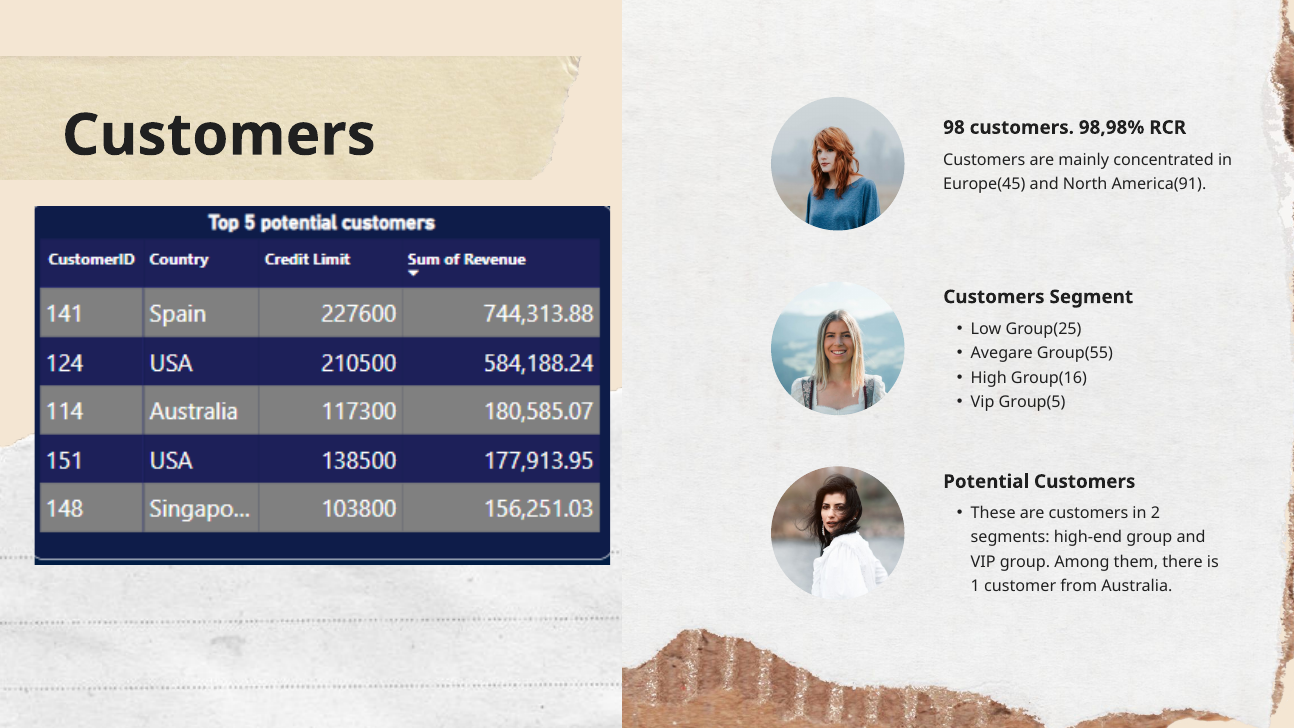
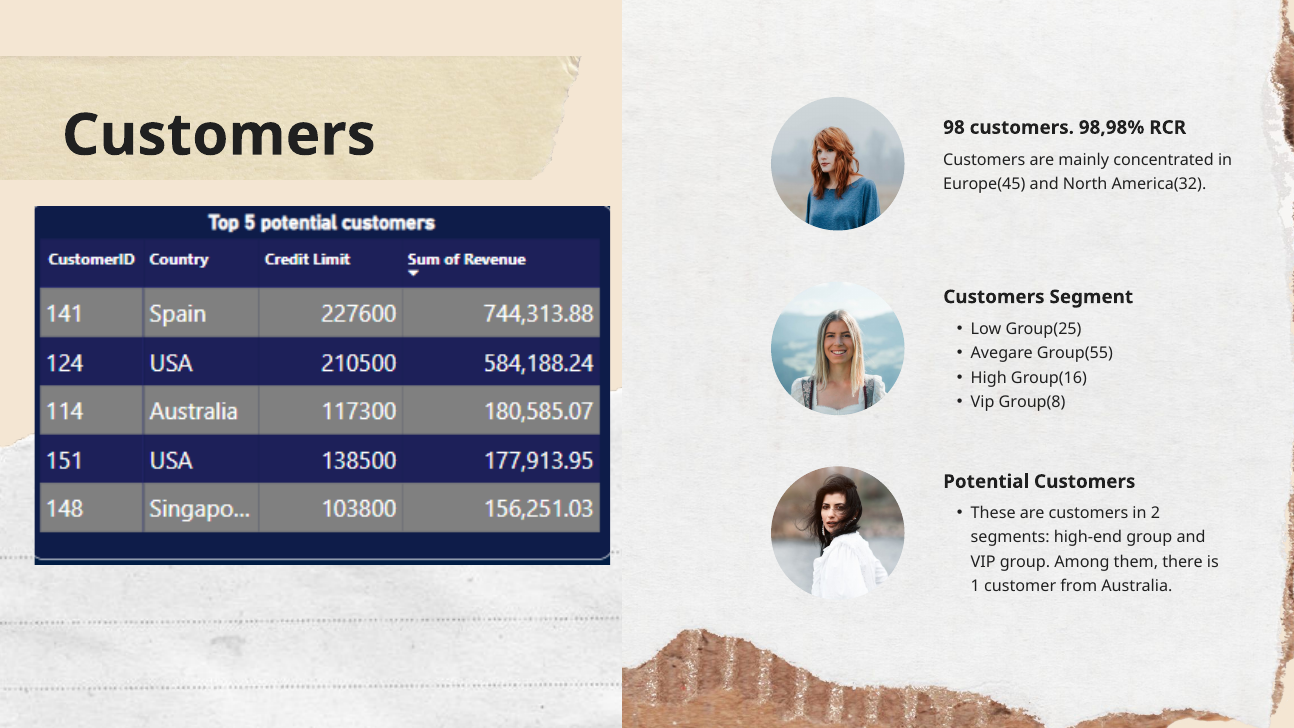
America(91: America(91 -> America(32
Group(5: Group(5 -> Group(8
